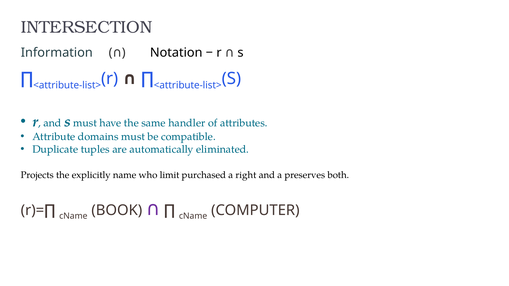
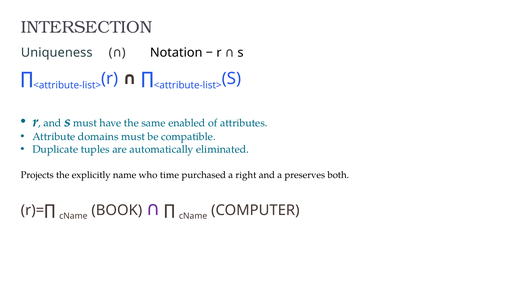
Information: Information -> Uniqueness
handler: handler -> enabled
limit: limit -> time
